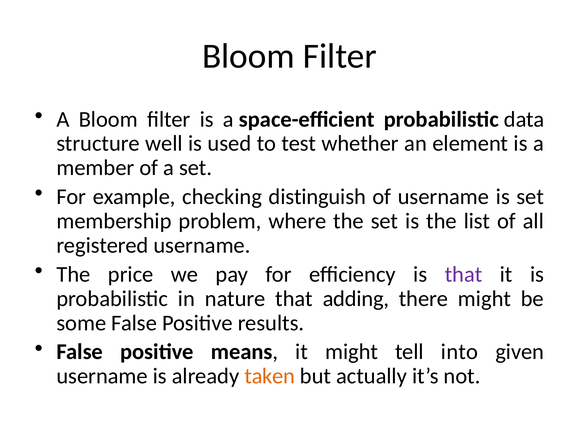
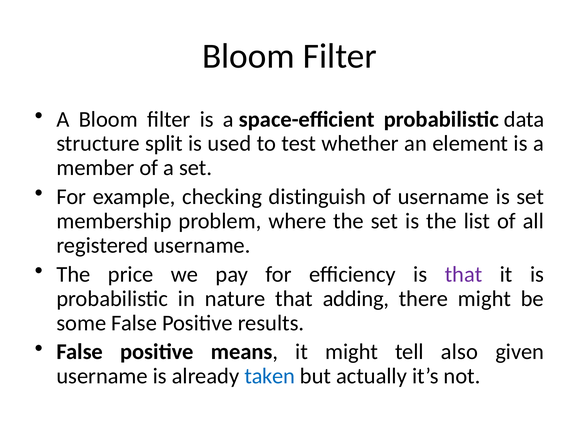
well: well -> split
into: into -> also
taken colour: orange -> blue
